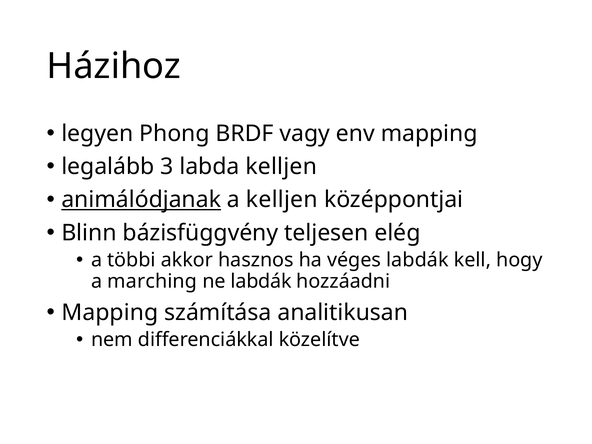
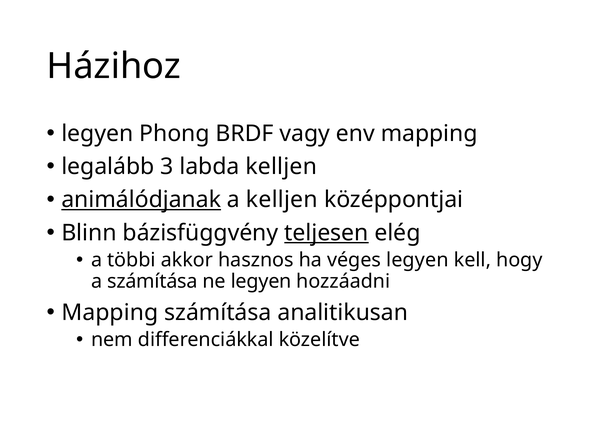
teljesen underline: none -> present
véges labdák: labdák -> legyen
a marching: marching -> számítása
ne labdák: labdák -> legyen
